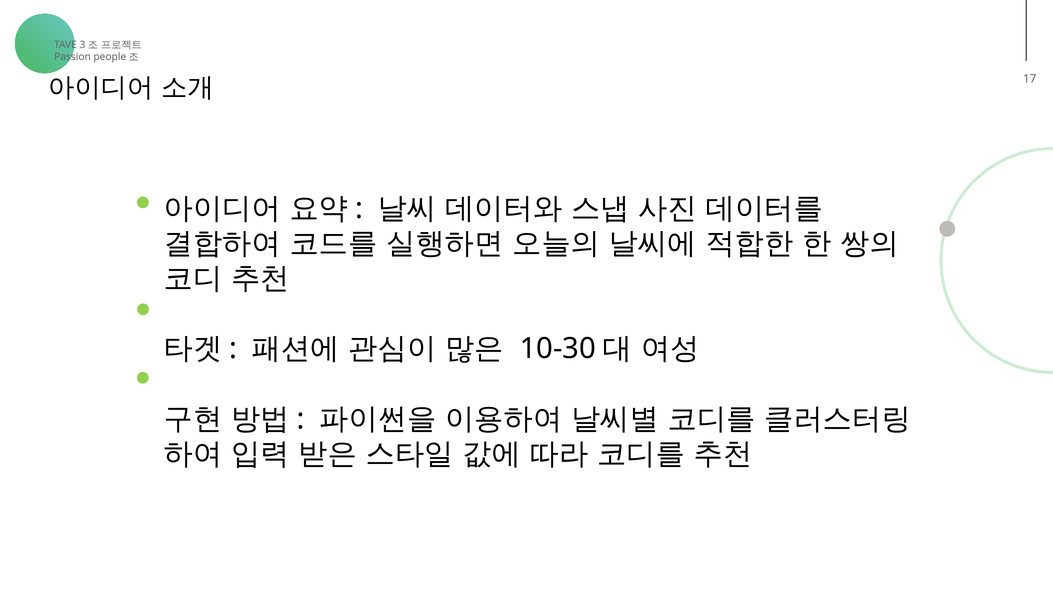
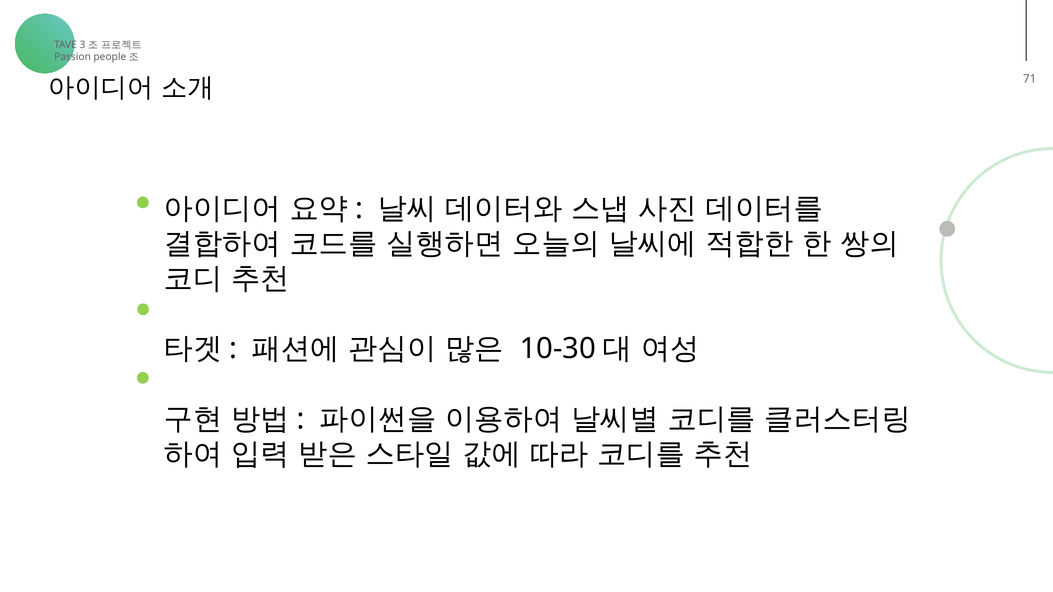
17: 17 -> 71
